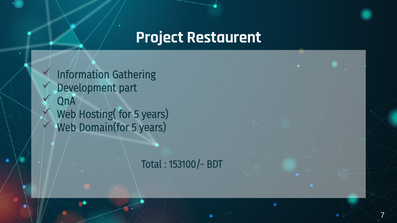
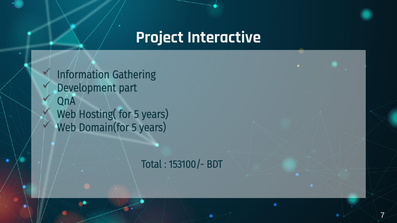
Restaurent: Restaurent -> Interactive
